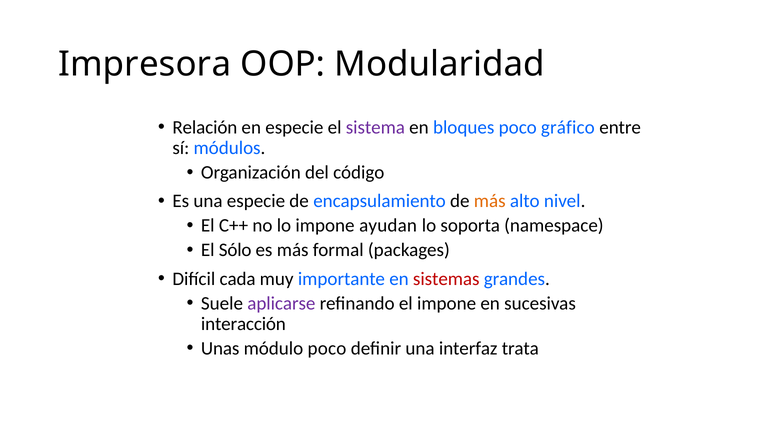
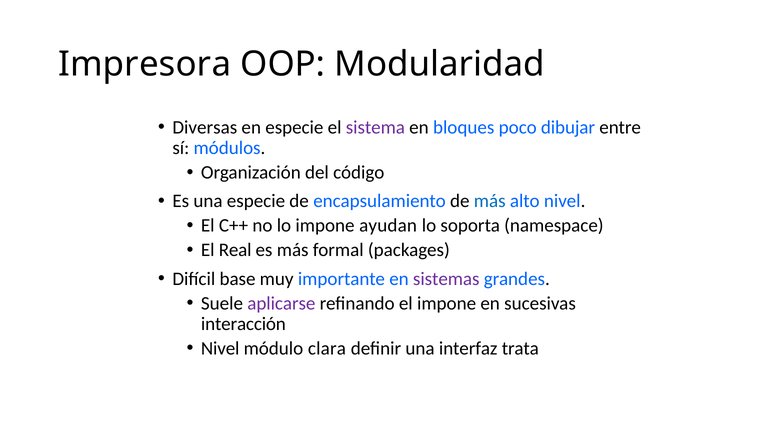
Relación: Relación -> Diversas
gráfico: gráfico -> dibujar
más at (490, 201) colour: orange -> blue
Sólo: Sólo -> Real
cada: cada -> base
sistemas colour: red -> purple
Unas at (220, 348): Unas -> Nivel
módulo poco: poco -> clara
